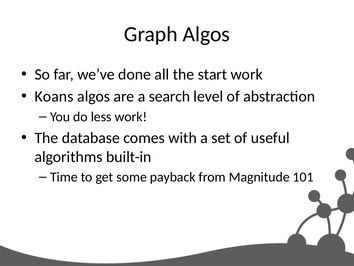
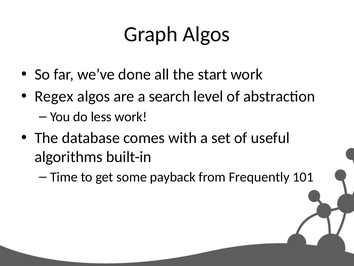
Koans: Koans -> Regex
Magnitude: Magnitude -> Frequently
